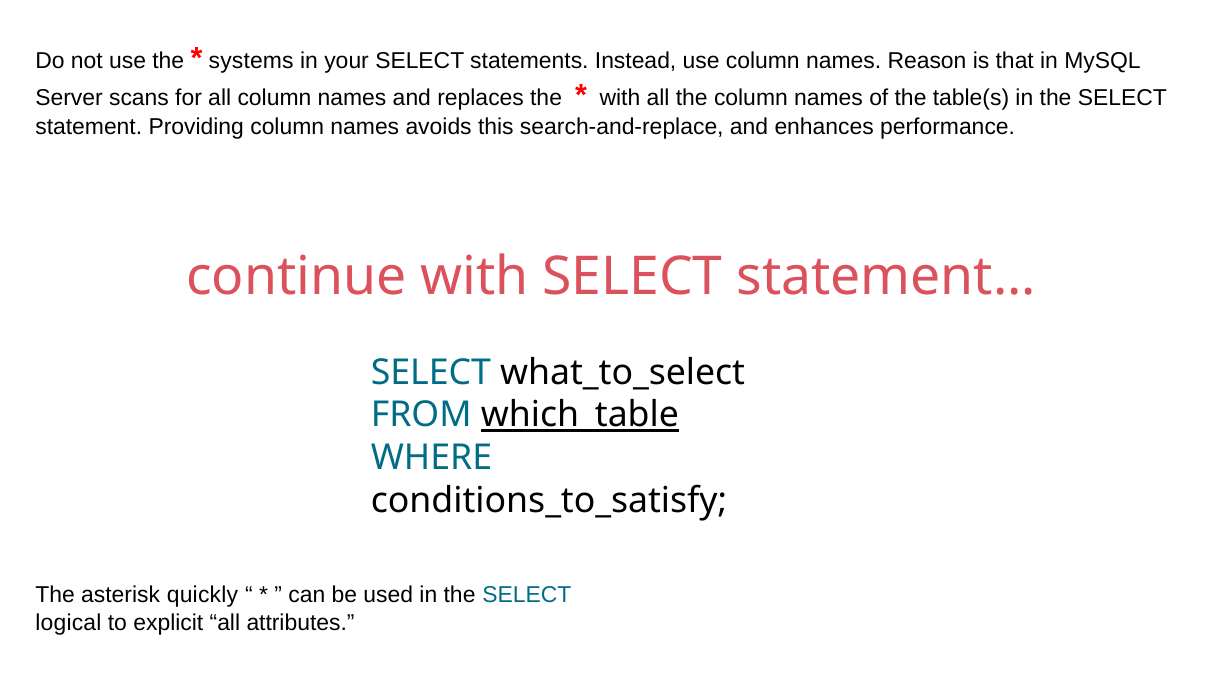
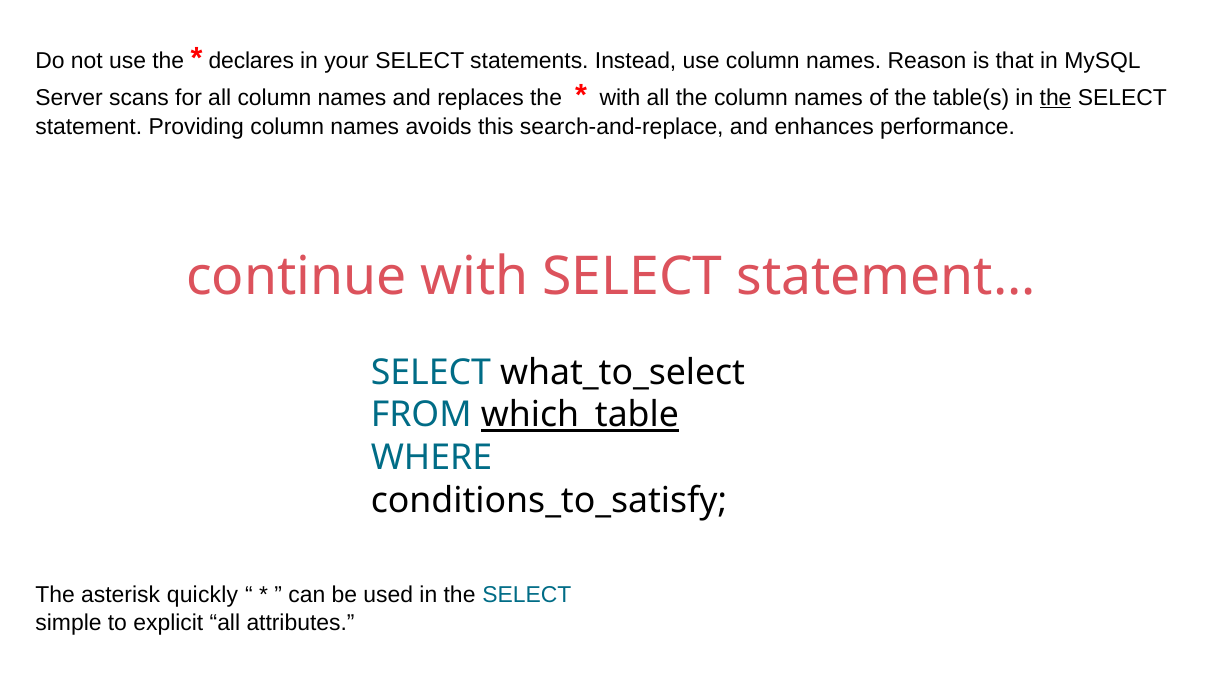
systems: systems -> declares
the at (1056, 97) underline: none -> present
logical: logical -> simple
